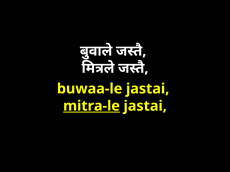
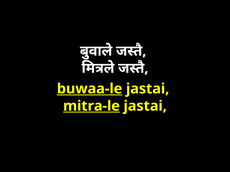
buwaa-le underline: none -> present
